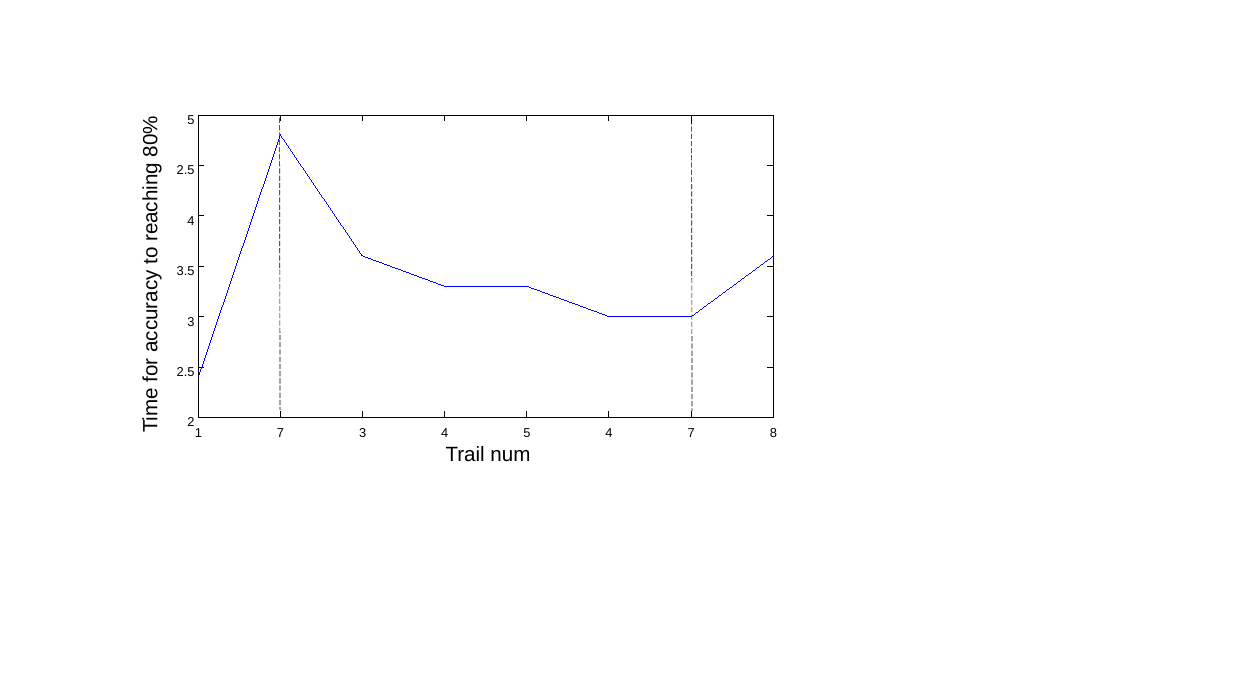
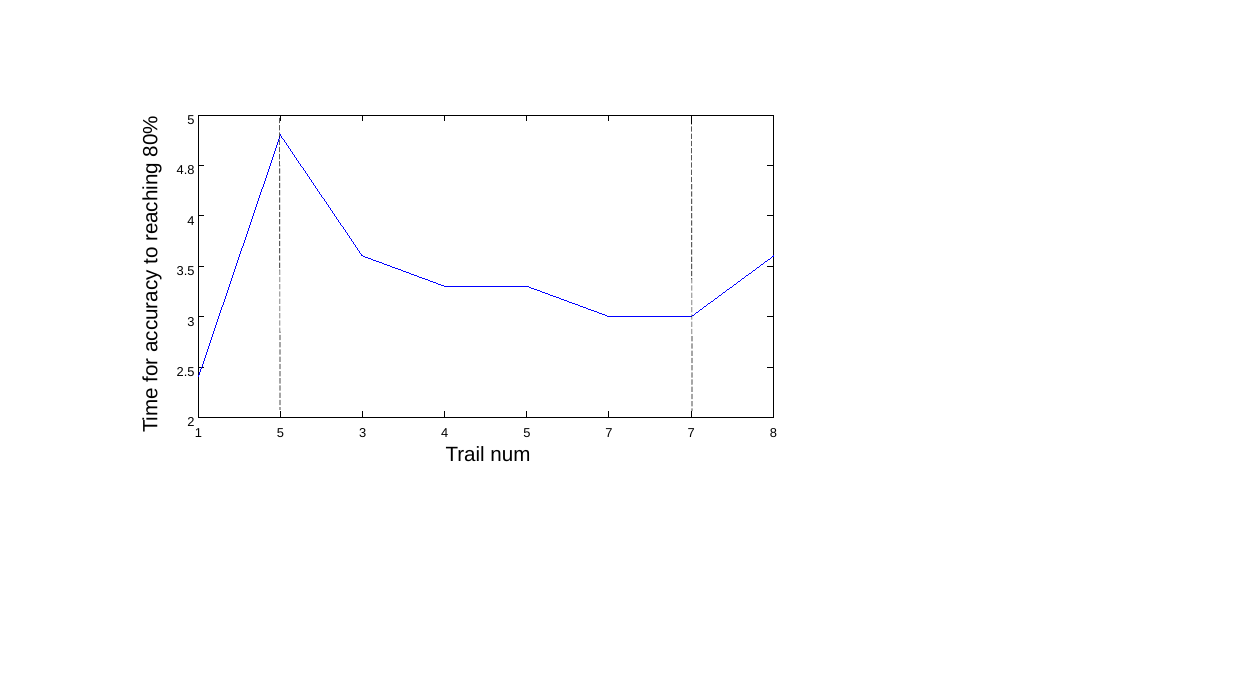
2.5 at (186, 170): 2.5 -> 4.8
1 7: 7 -> 5
5 4: 4 -> 7
